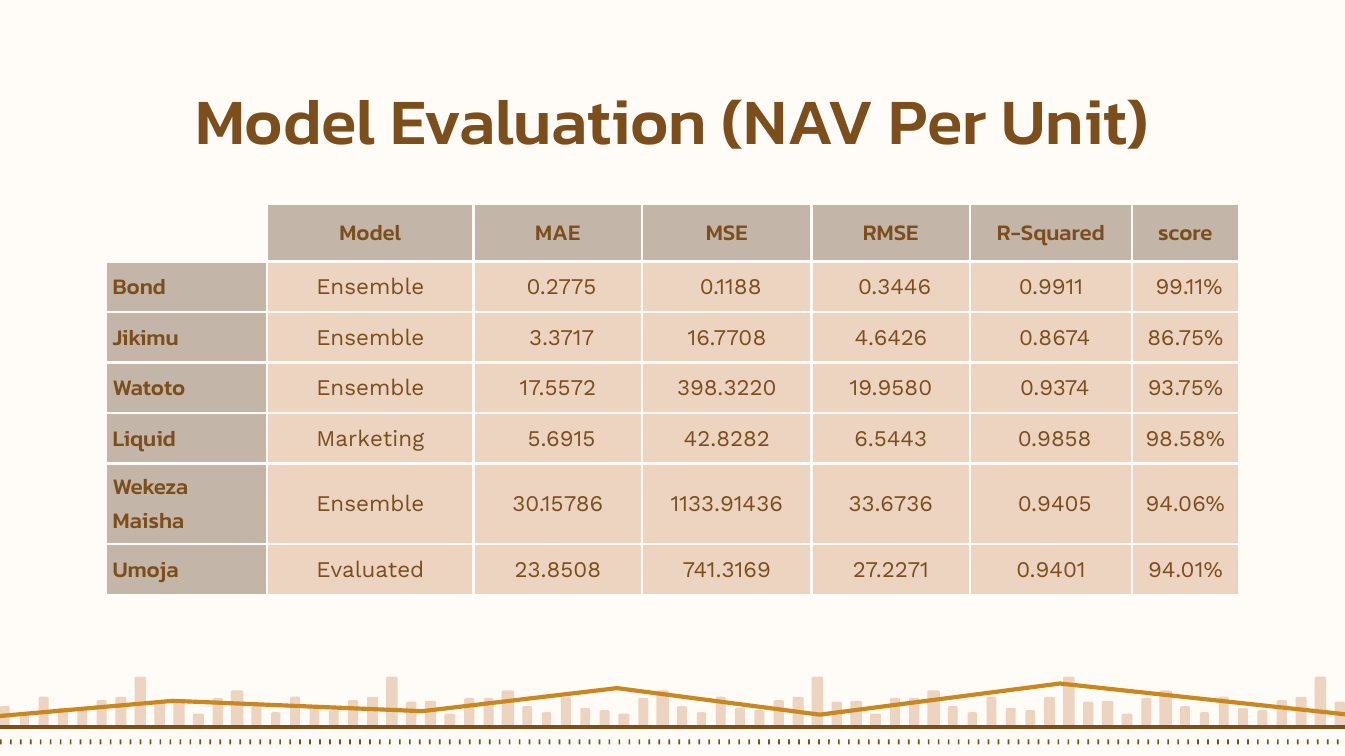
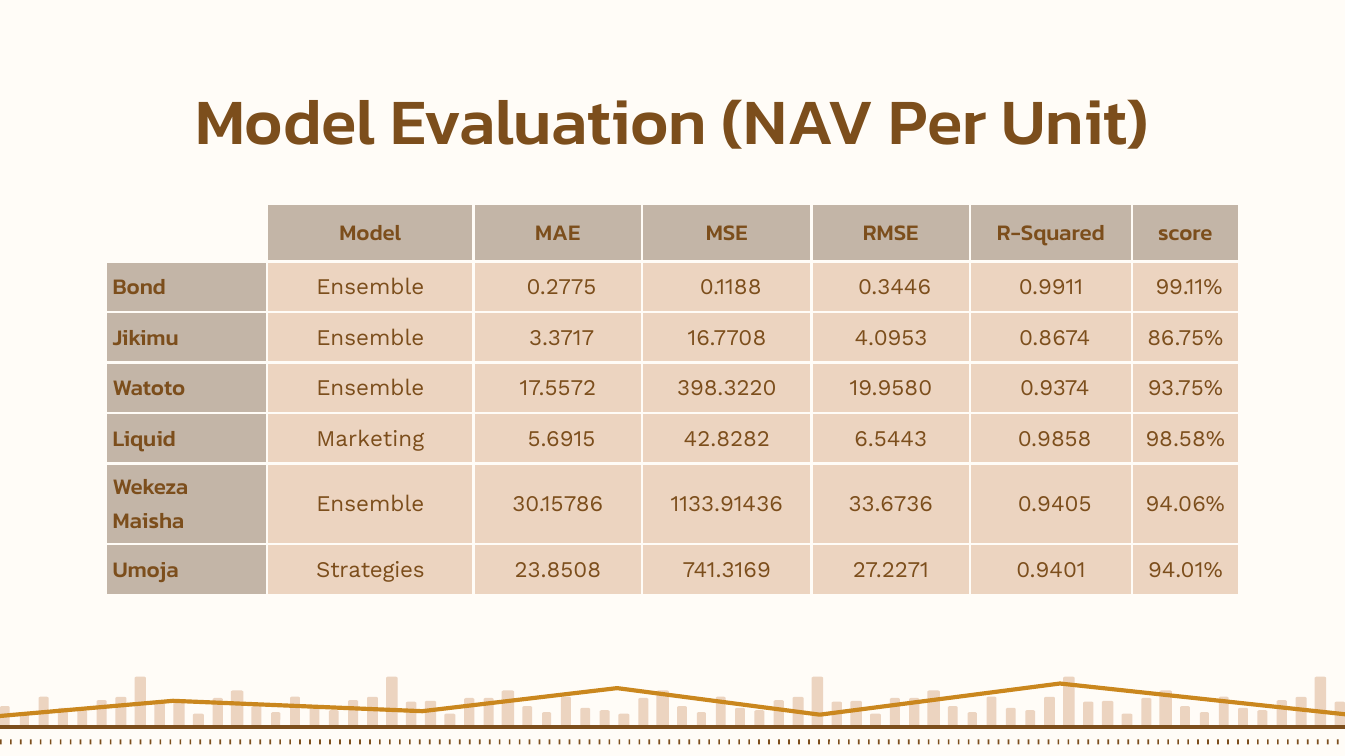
4.6426: 4.6426 -> 4.0953
Evaluated: Evaluated -> Strategies
